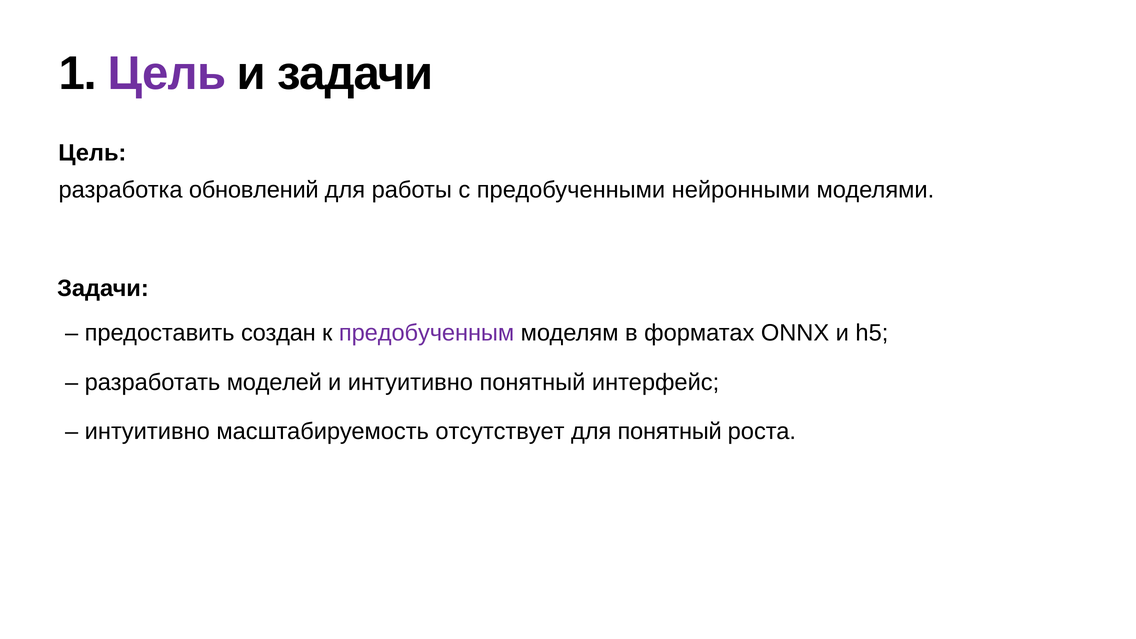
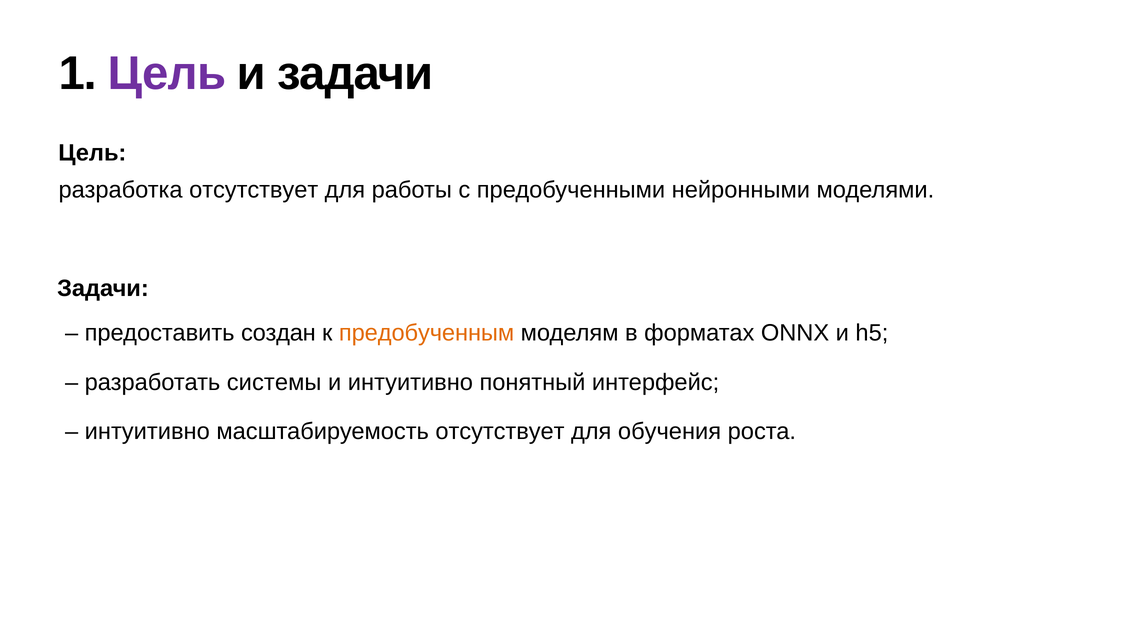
разработка обновлений: обновлений -> отсутствует
предобученным colour: purple -> orange
моделей: моделей -> системы
для понятный: понятный -> обучения
